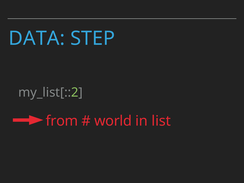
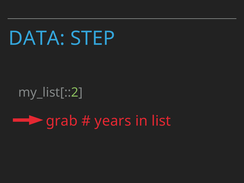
from: from -> grab
world: world -> years
